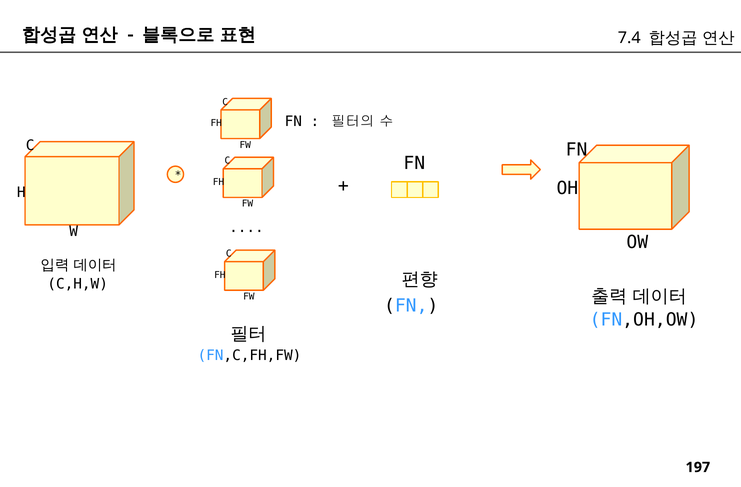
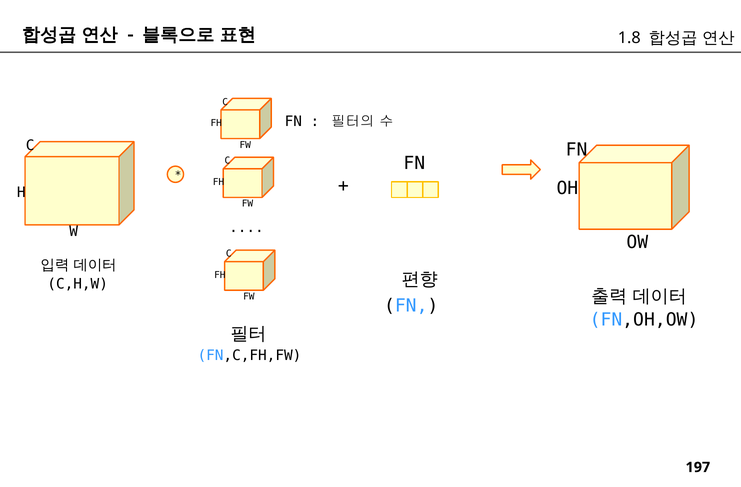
7.4: 7.4 -> 1.8
